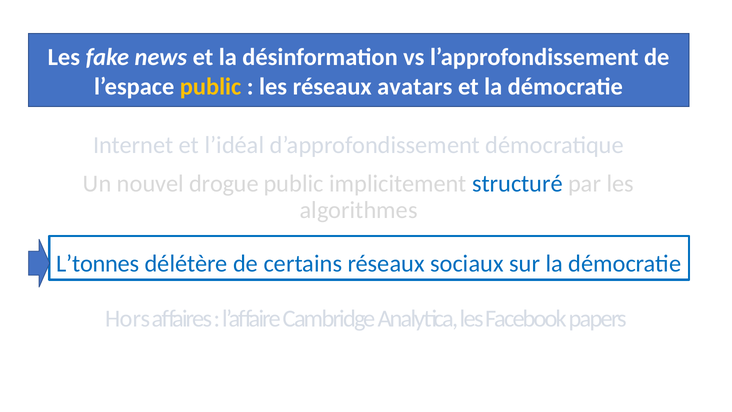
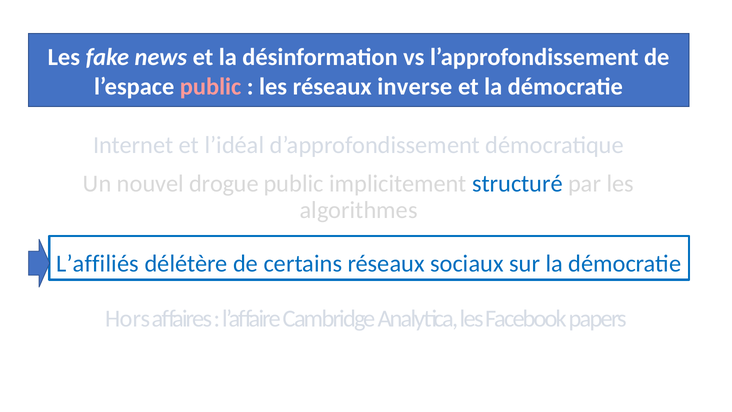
public at (211, 86) colour: yellow -> pink
avatars: avatars -> inverse
L’tonnes: L’tonnes -> L’affiliés
